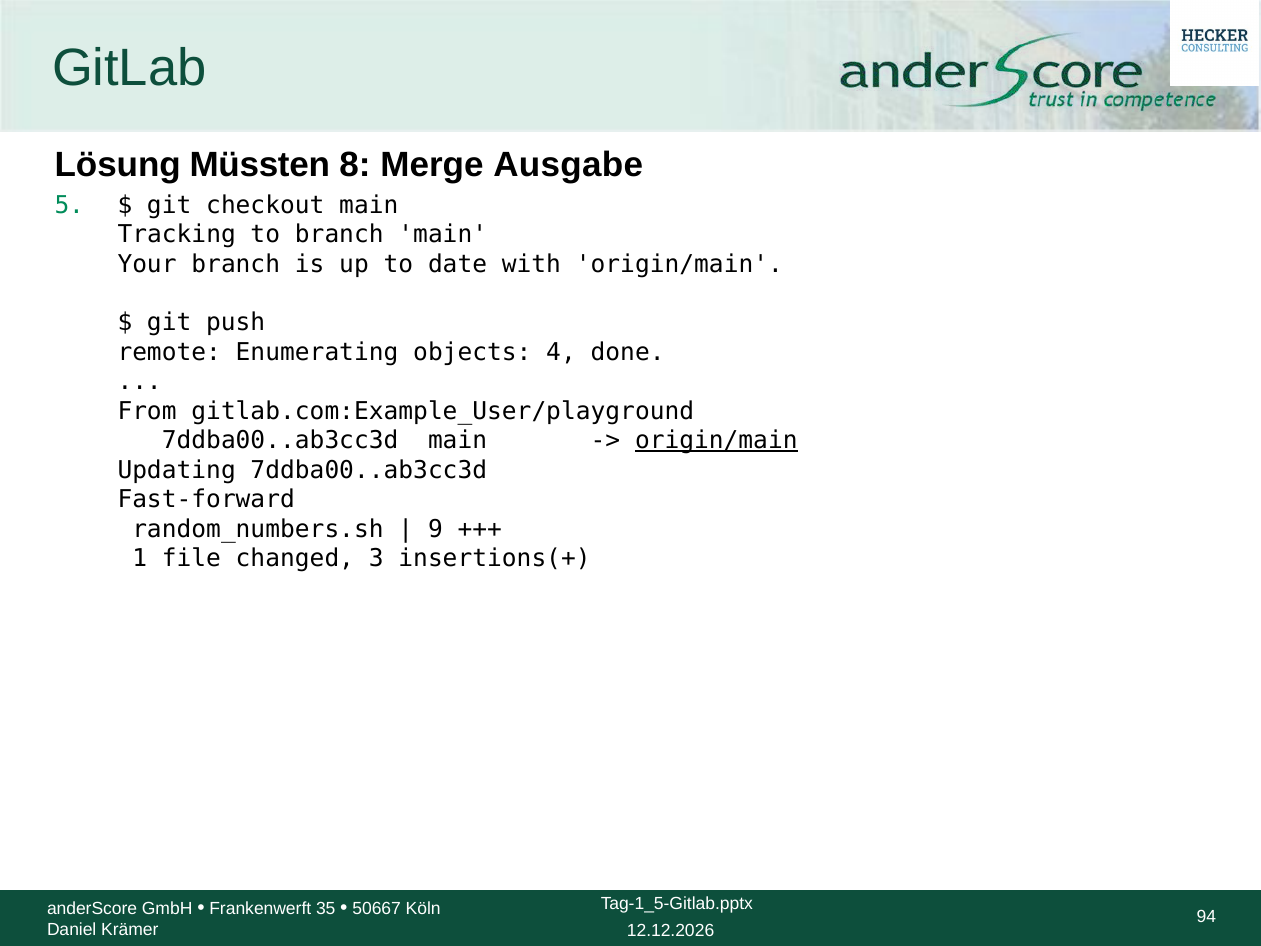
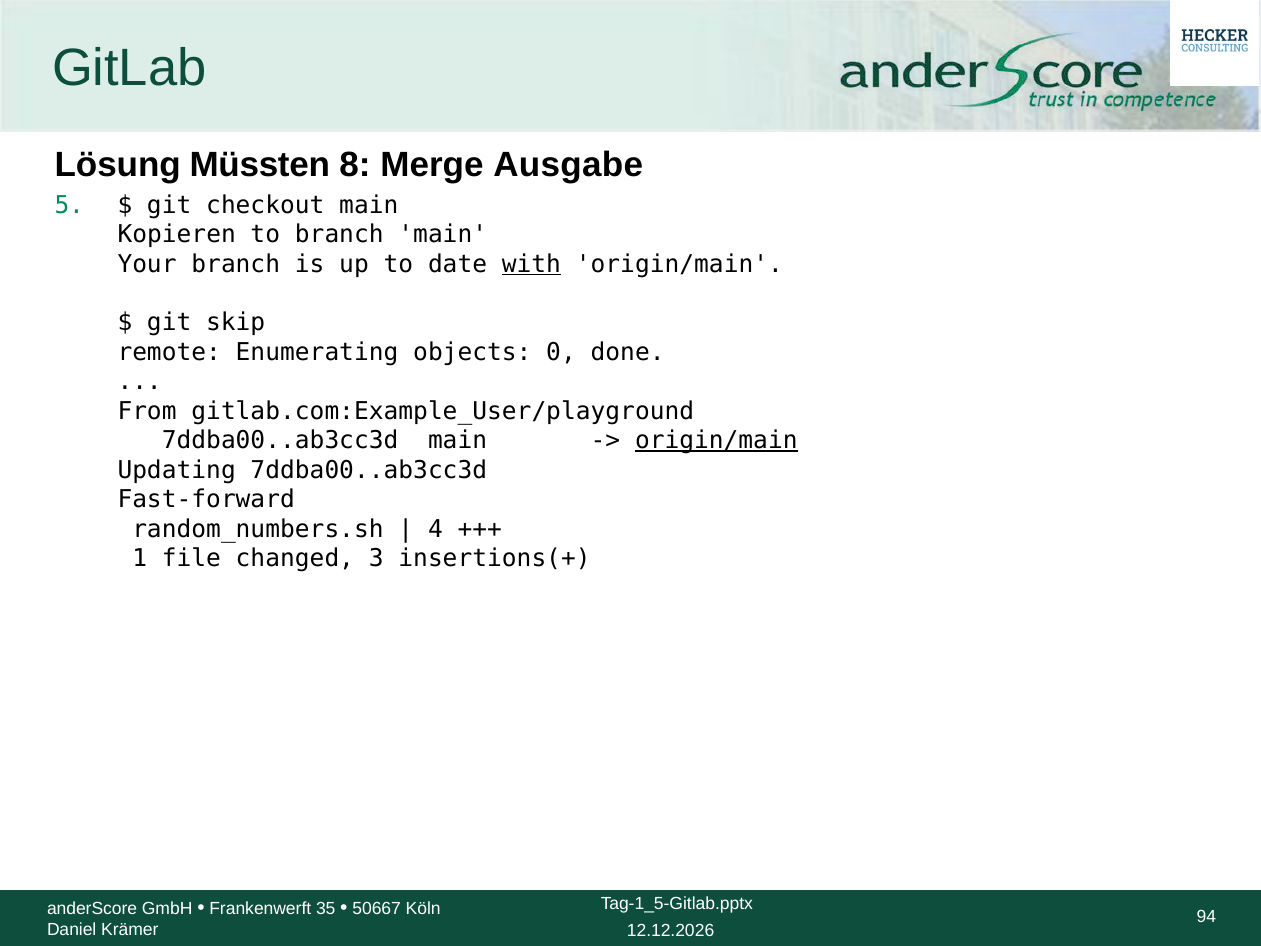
Tracking: Tracking -> Kopieren
with underline: none -> present
push: push -> skip
4: 4 -> 0
9: 9 -> 4
